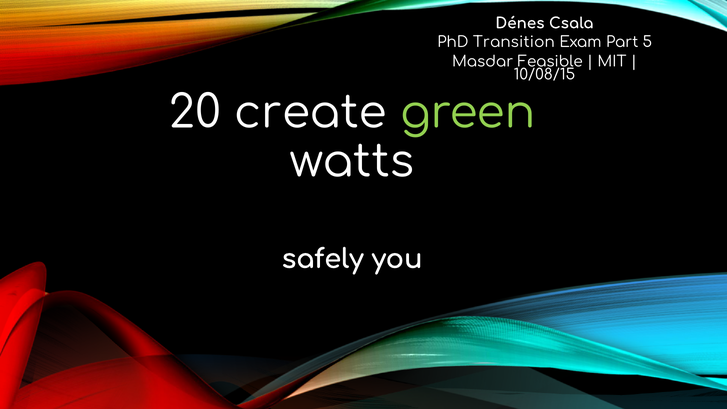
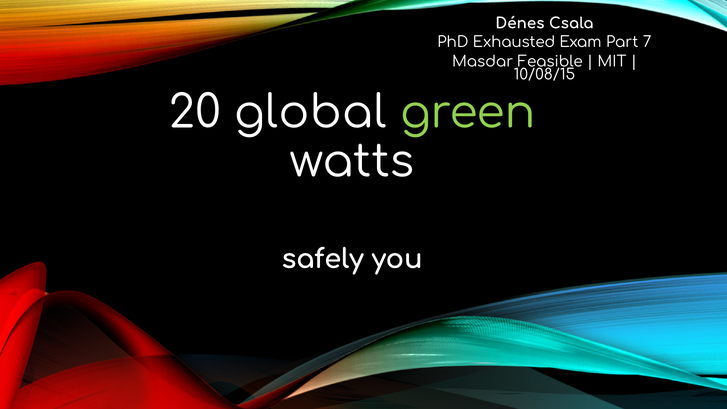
Transition: Transition -> Exhausted
5: 5 -> 7
create: create -> global
